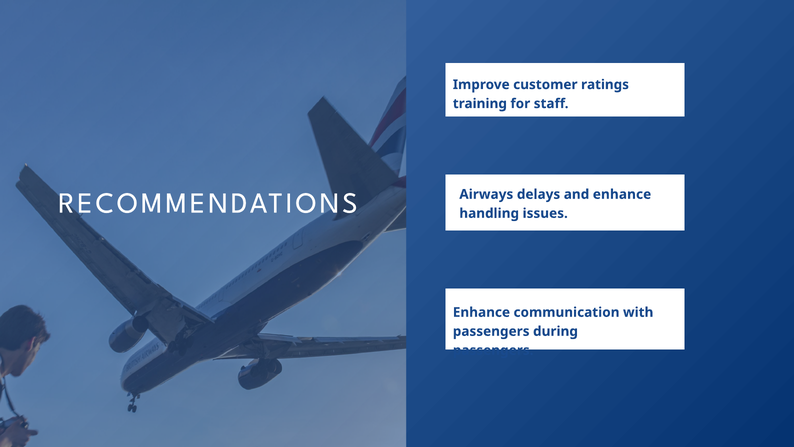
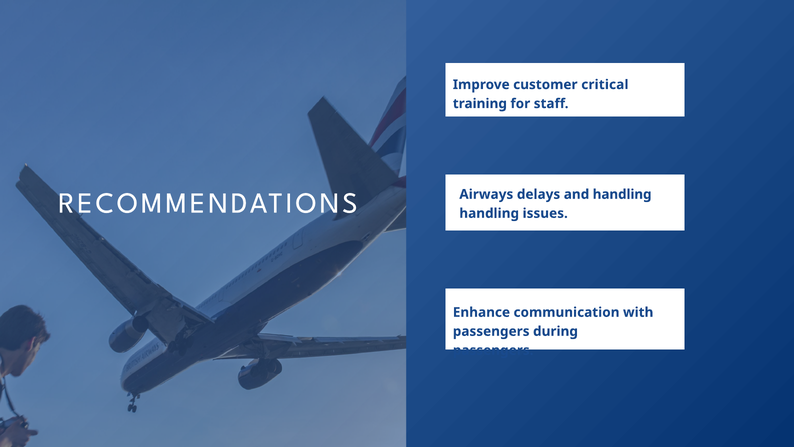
ratings: ratings -> critical
and enhance: enhance -> handling
